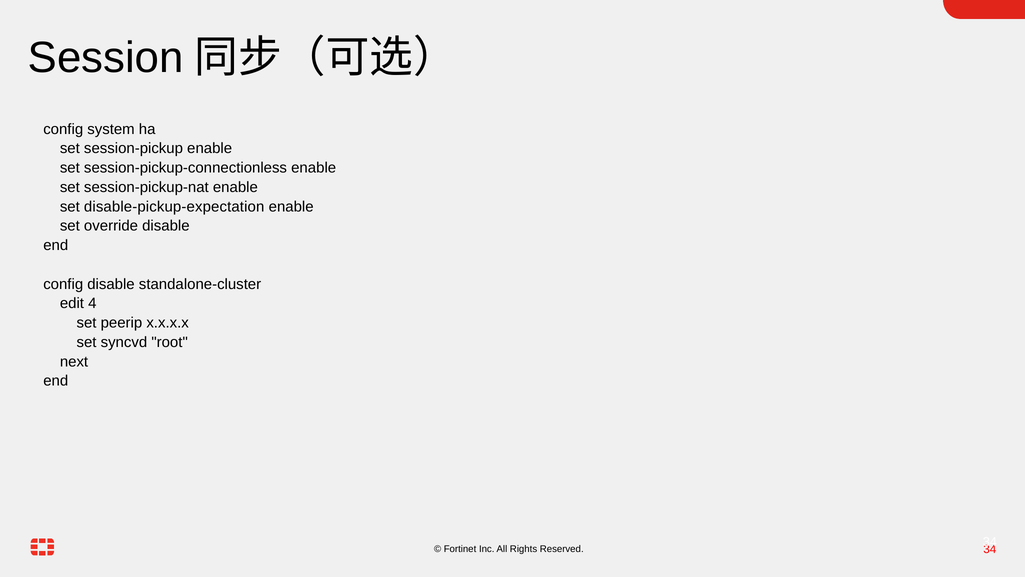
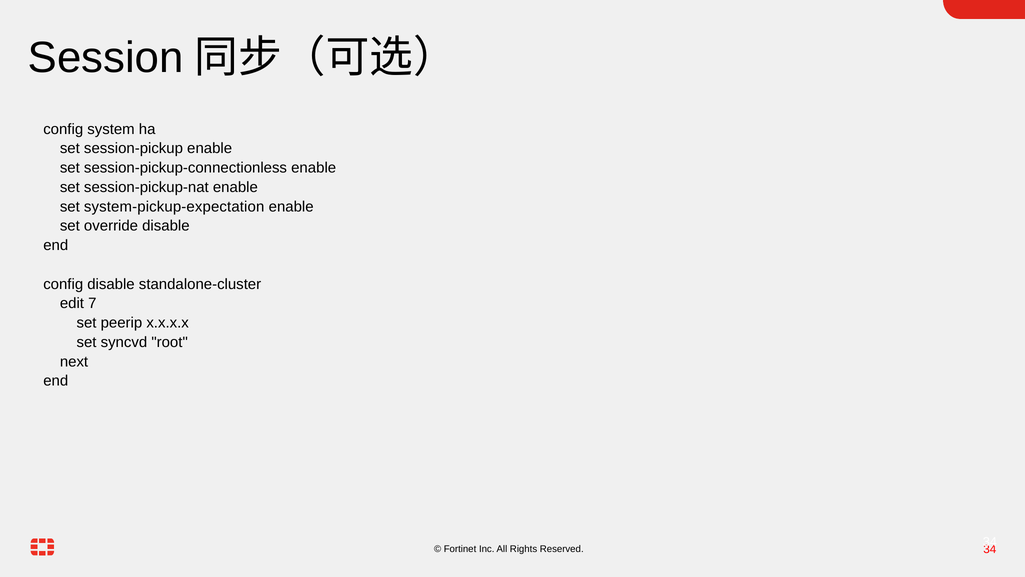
disable-pickup-expectation: disable-pickup-expectation -> system-pickup-expectation
4: 4 -> 7
